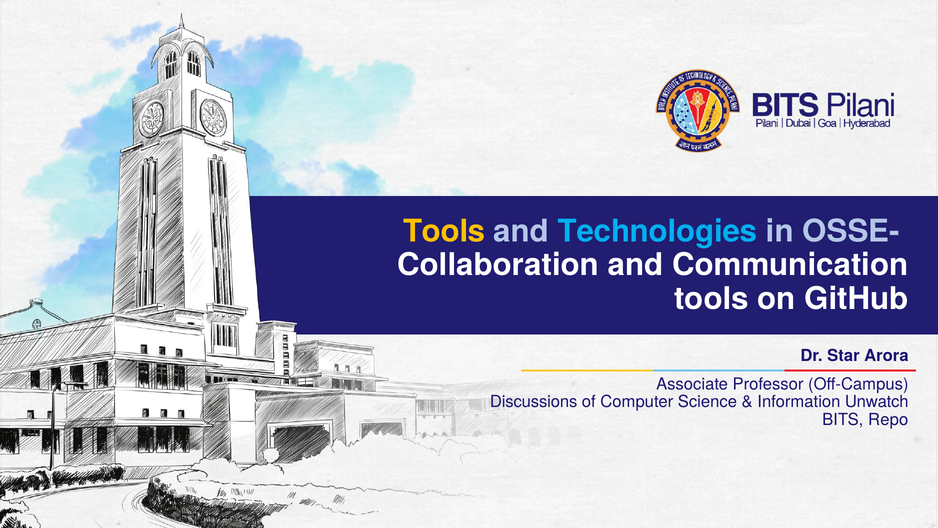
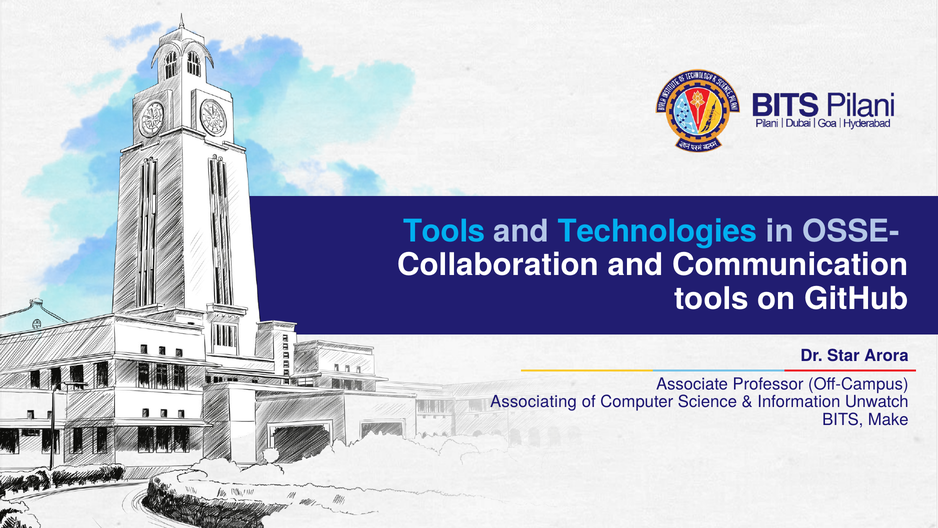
Tools at (444, 231) colour: yellow -> light blue
Discussions: Discussions -> Associating
Repo: Repo -> Make
